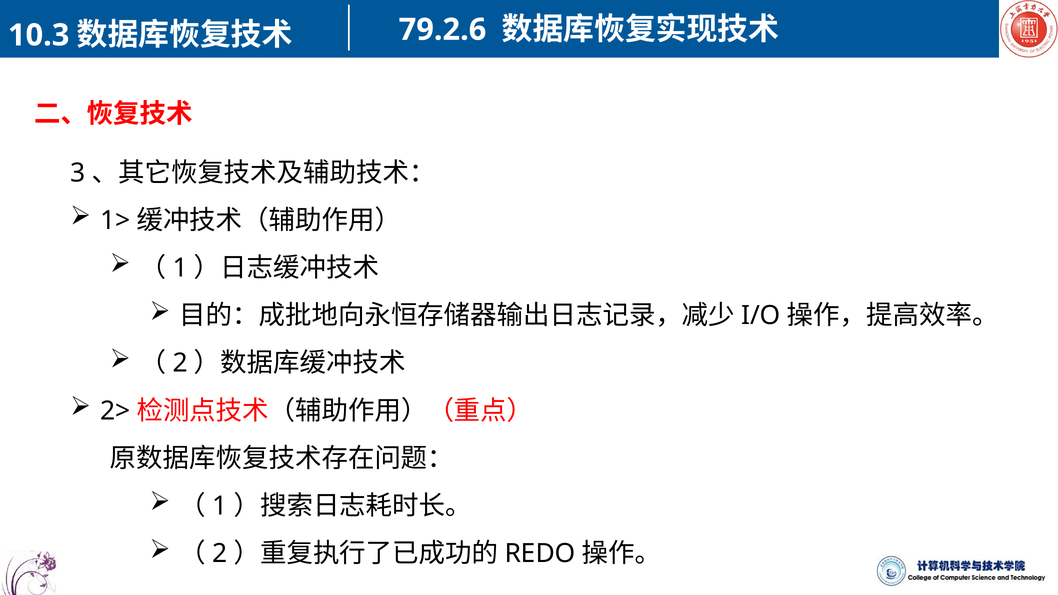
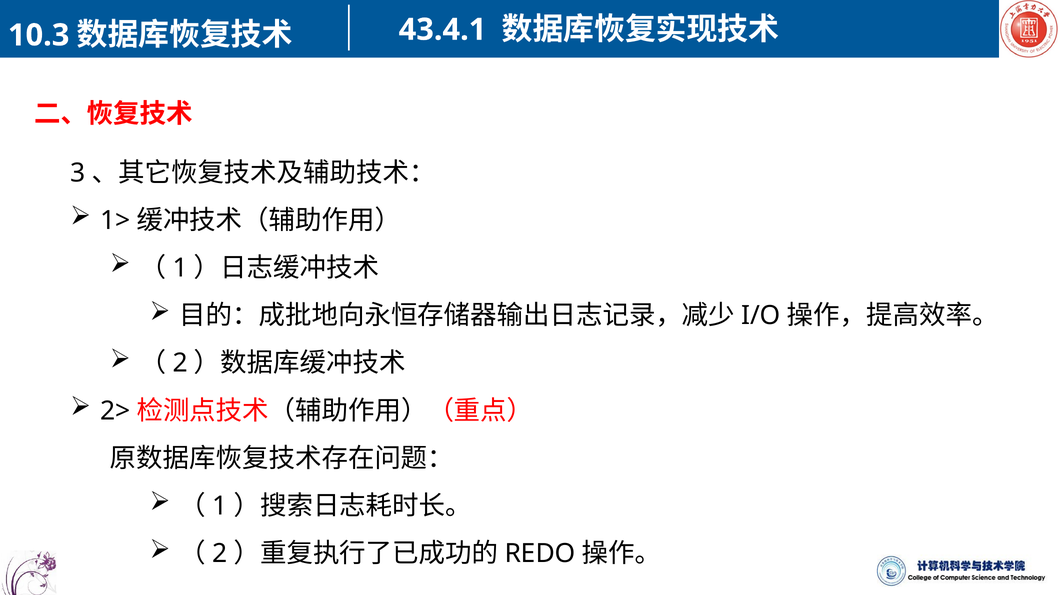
79.2.6: 79.2.6 -> 43.4.1
